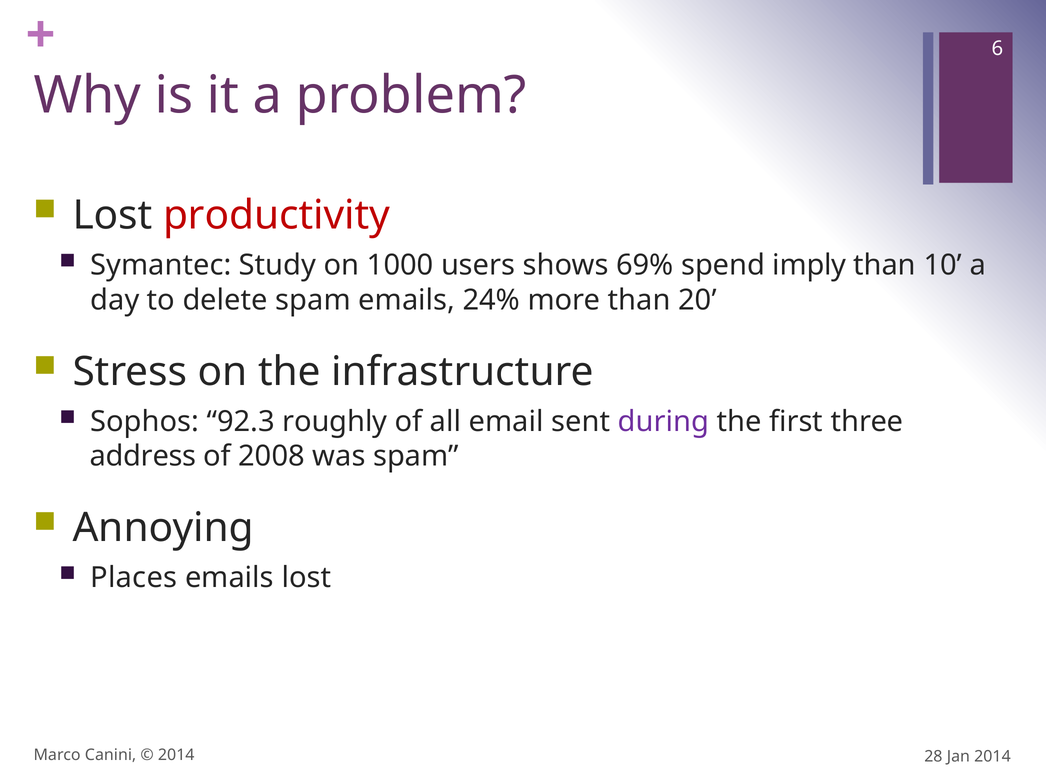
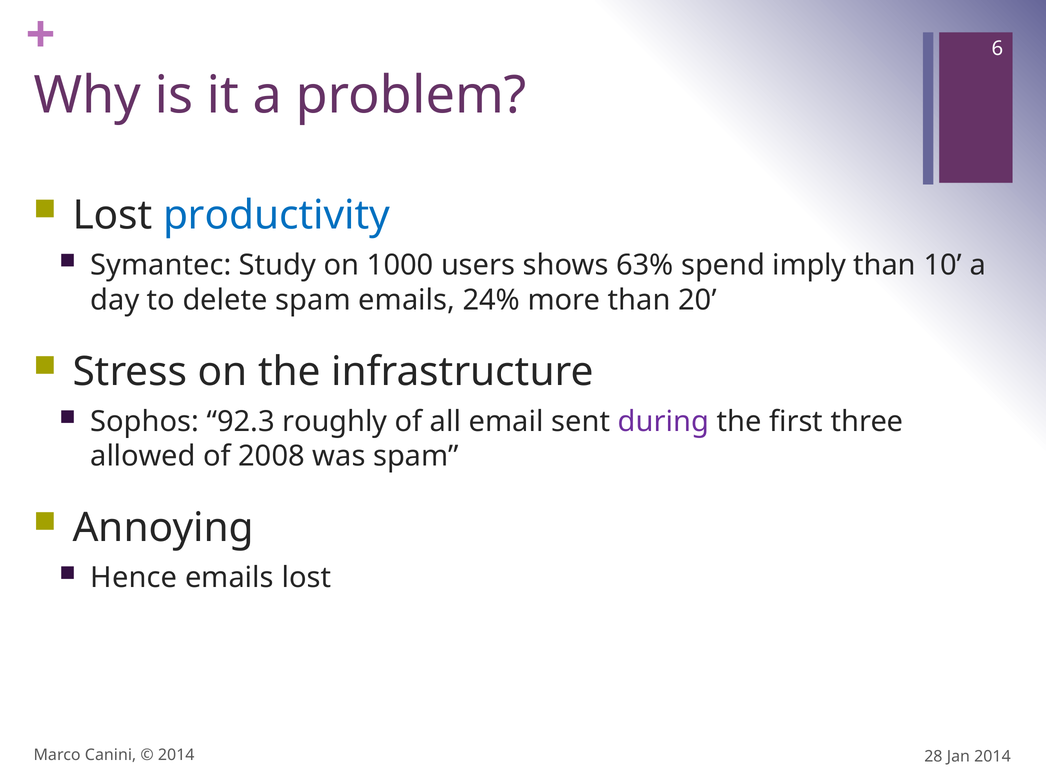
productivity colour: red -> blue
69%: 69% -> 63%
address: address -> allowed
Places: Places -> Hence
